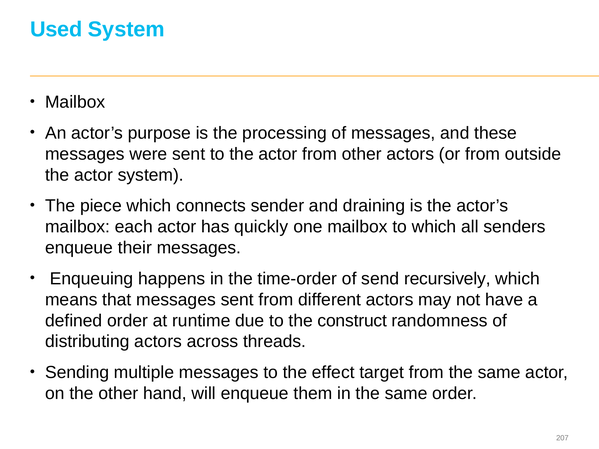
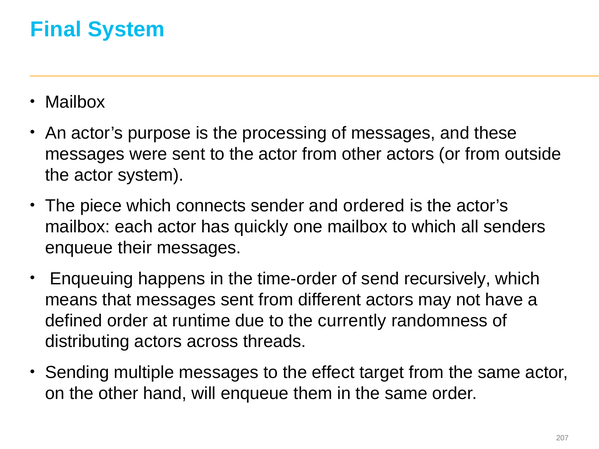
Used: Used -> Final
draining: draining -> ordered
construct: construct -> currently
